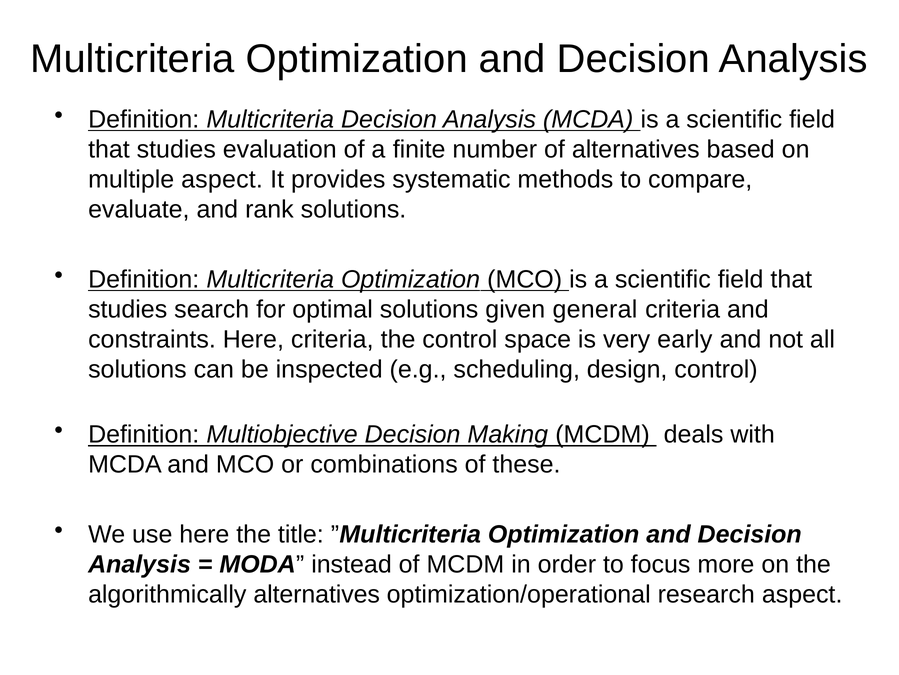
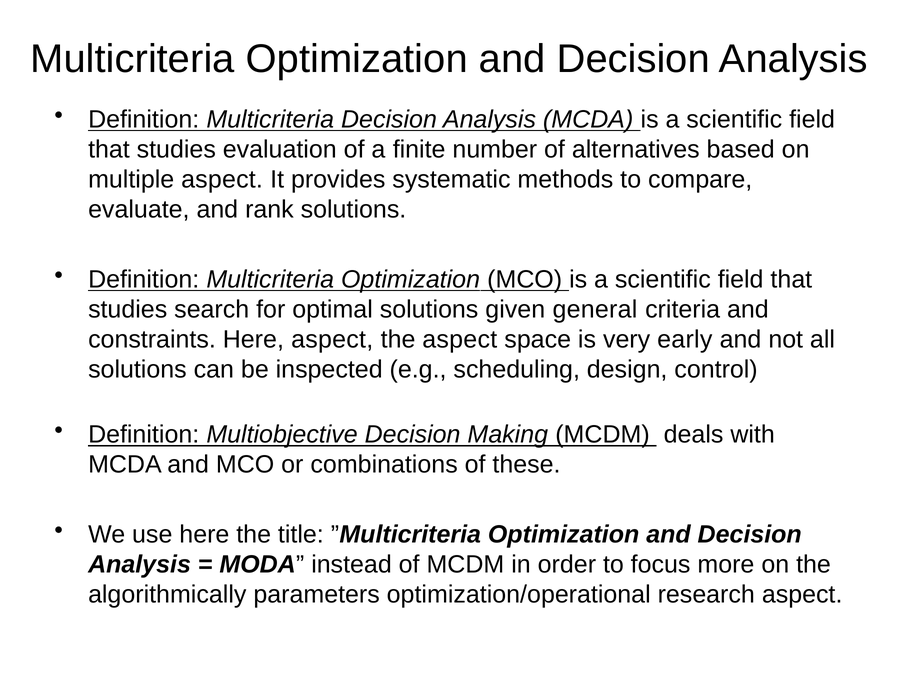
Here criteria: criteria -> aspect
the control: control -> aspect
algorithmically alternatives: alternatives -> parameters
